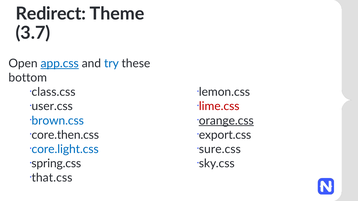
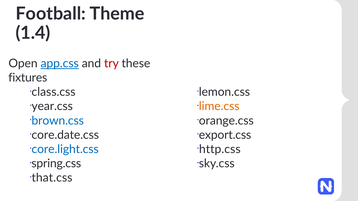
Redirect: Redirect -> Football
3.7: 3.7 -> 1.4
try colour: blue -> red
bottom: bottom -> fixtures
user.css: user.css -> year.css
lime.css colour: red -> orange
orange.css underline: present -> none
core.then.css: core.then.css -> core.date.css
sure.css: sure.css -> http.css
